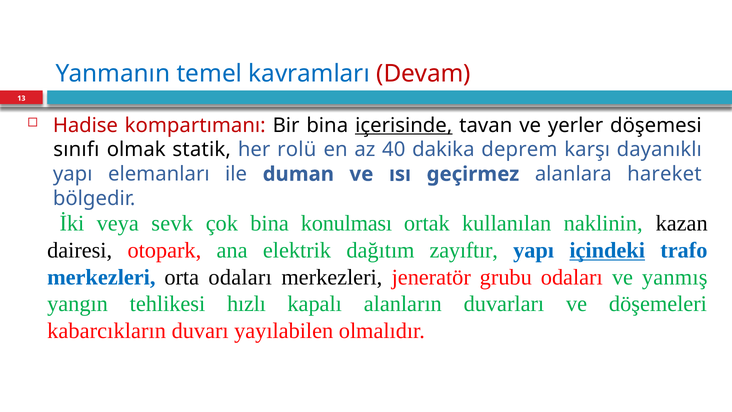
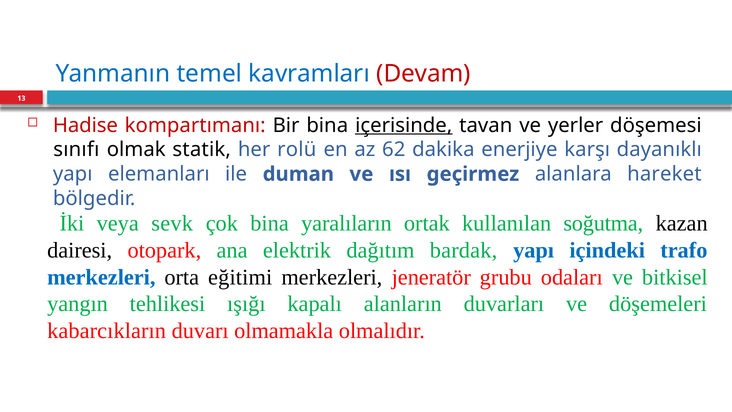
40: 40 -> 62
deprem: deprem -> enerjiye
konulması: konulması -> yaralıların
naklinin: naklinin -> soğutma
zayıftır: zayıftır -> bardak
içindeki underline: present -> none
orta odaları: odaları -> eğitimi
yanmış: yanmış -> bitkisel
hızlı: hızlı -> ışığı
yayılabilen: yayılabilen -> olmamakla
